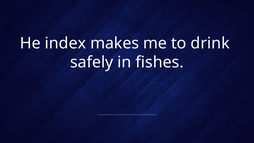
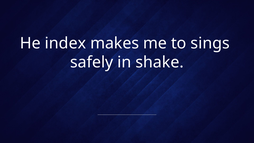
drink: drink -> sings
fishes: fishes -> shake
